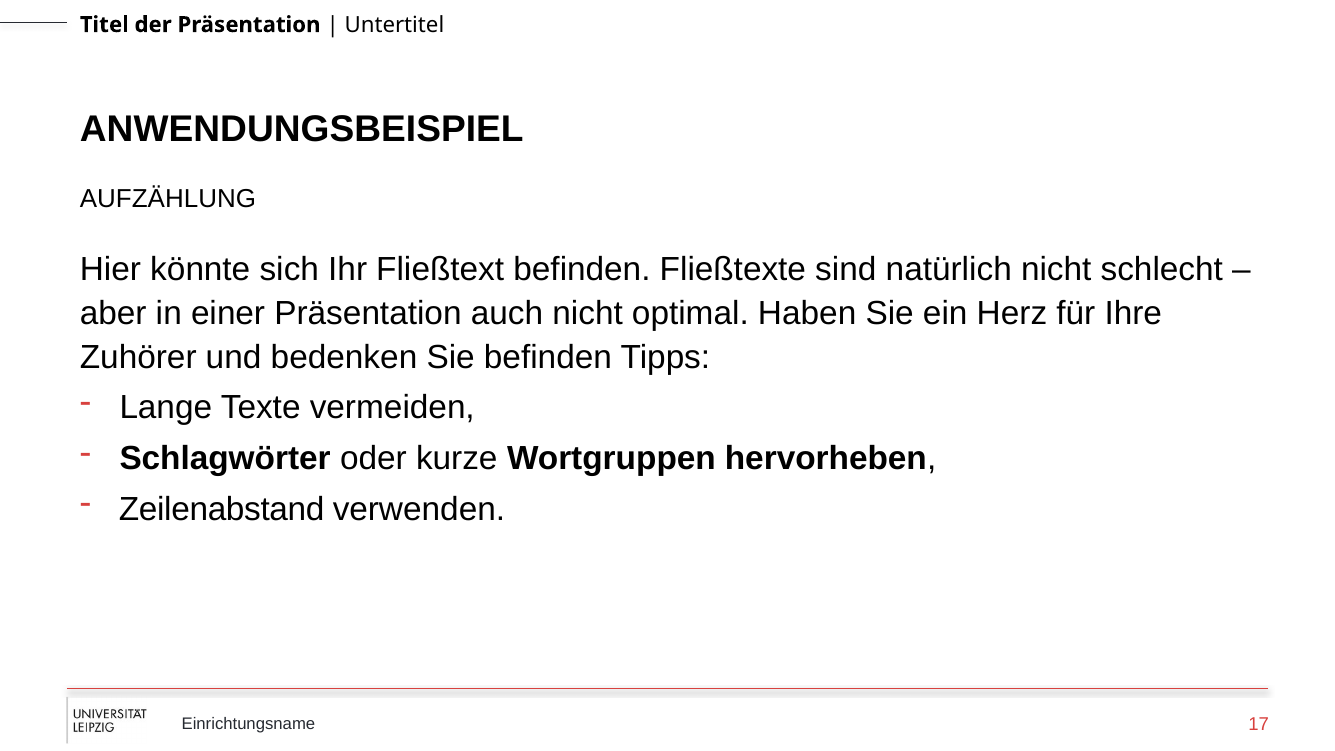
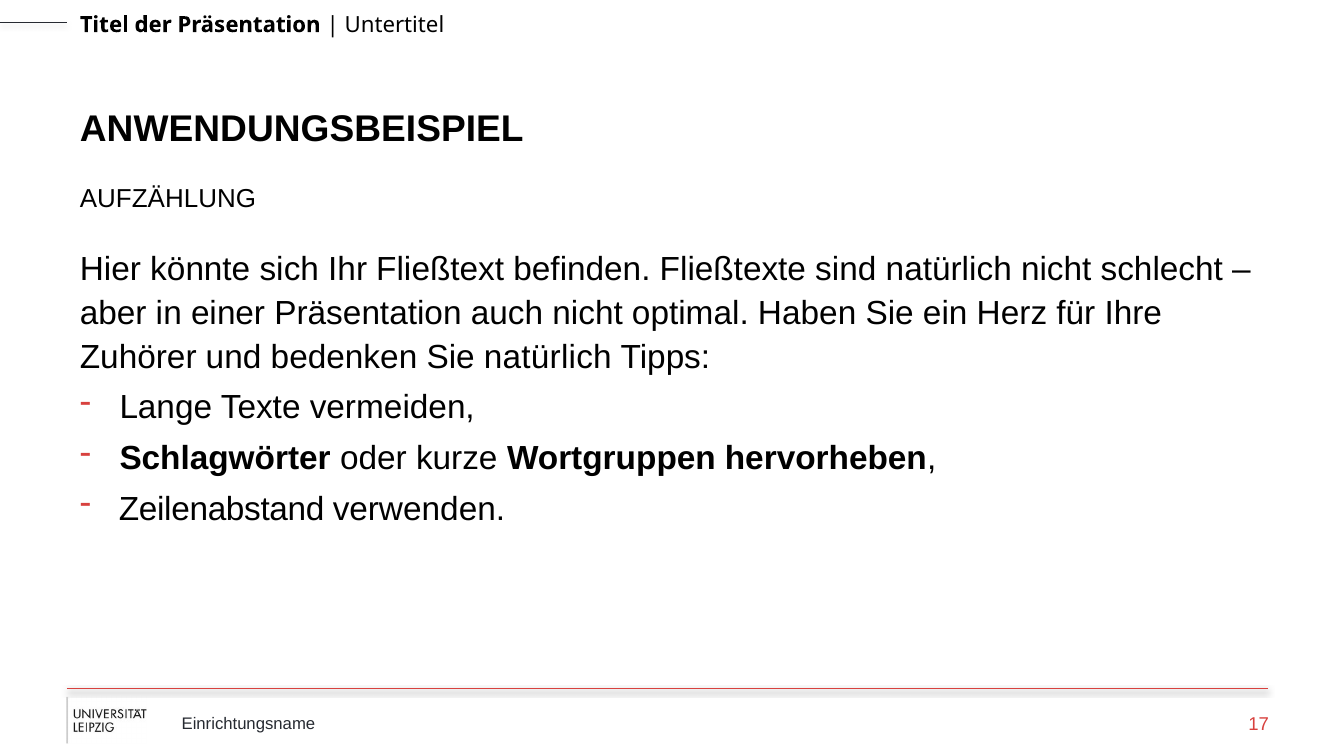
Sie befinden: befinden -> natürlich
